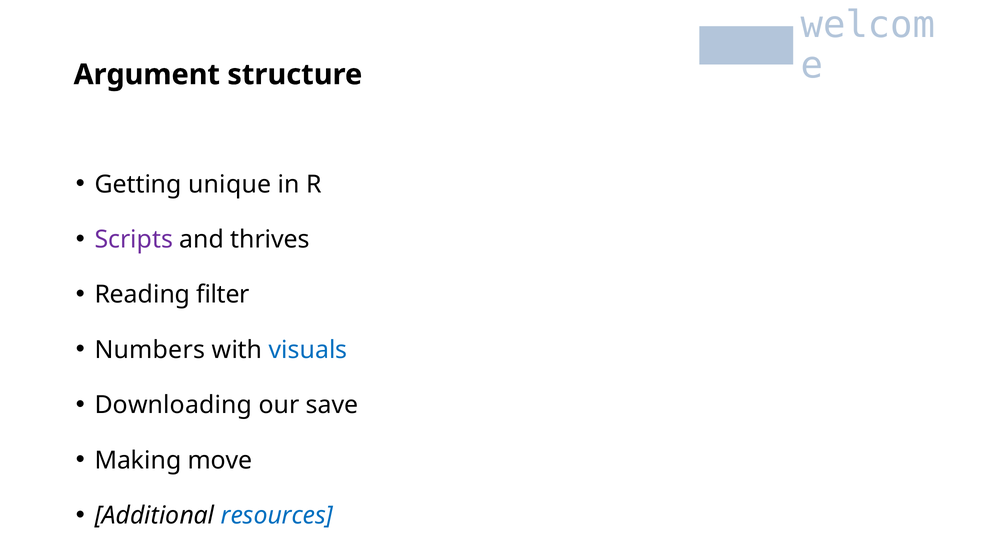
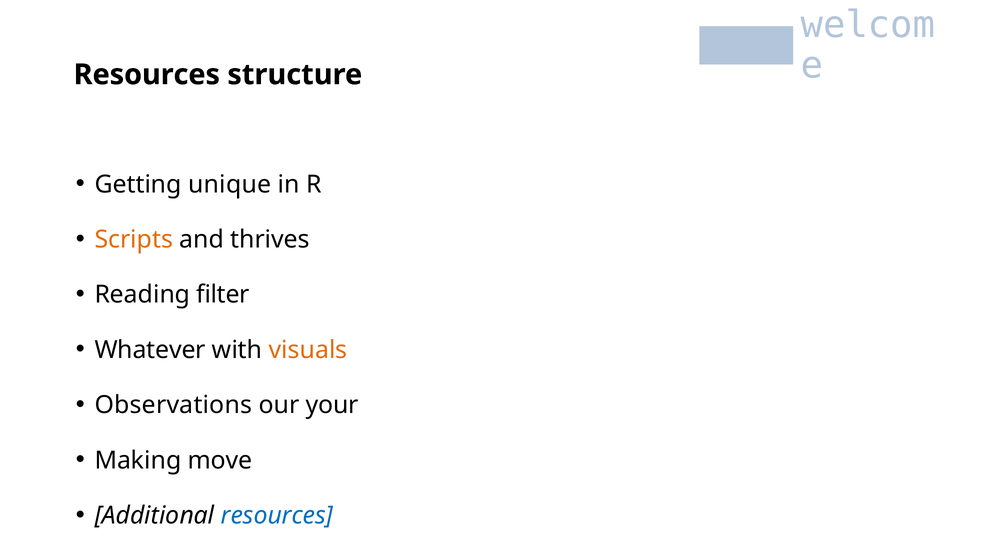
Argument at (147, 75): Argument -> Resources
Scripts colour: purple -> orange
Numbers: Numbers -> Whatever
visuals colour: blue -> orange
Downloading: Downloading -> Observations
save: save -> your
